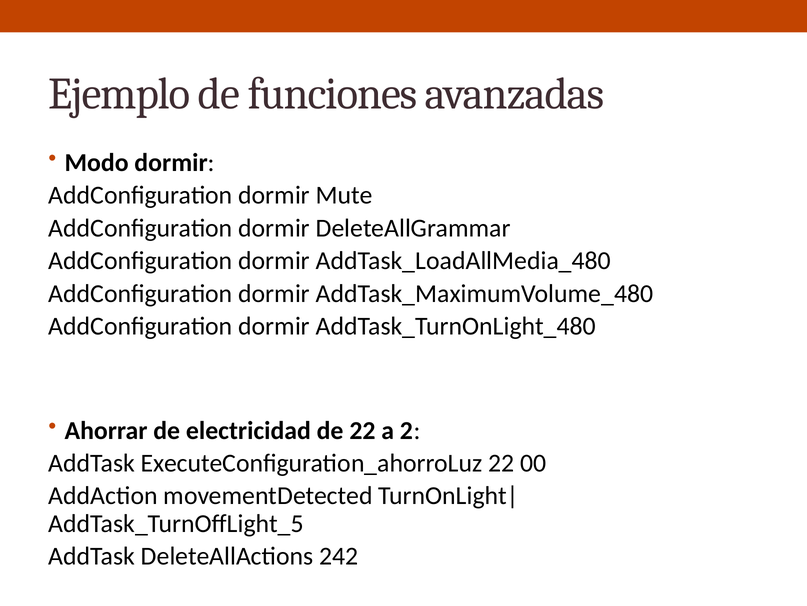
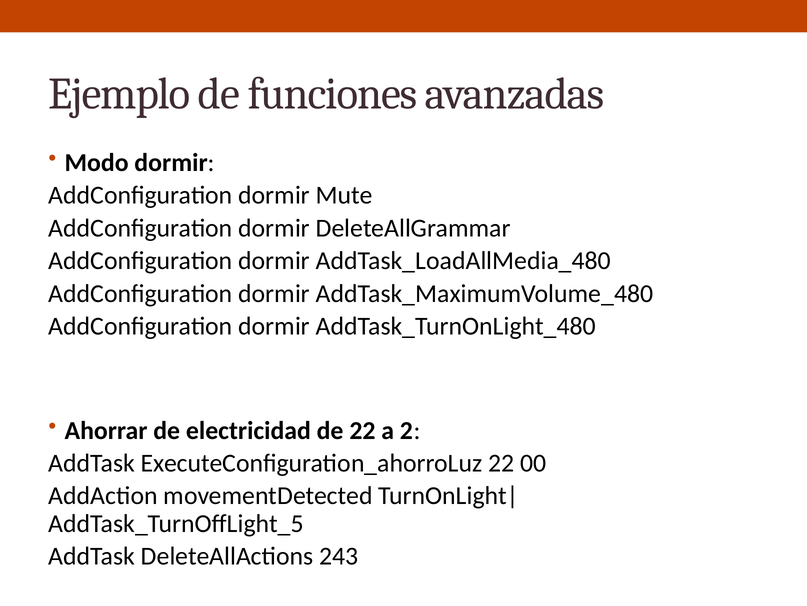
242: 242 -> 243
